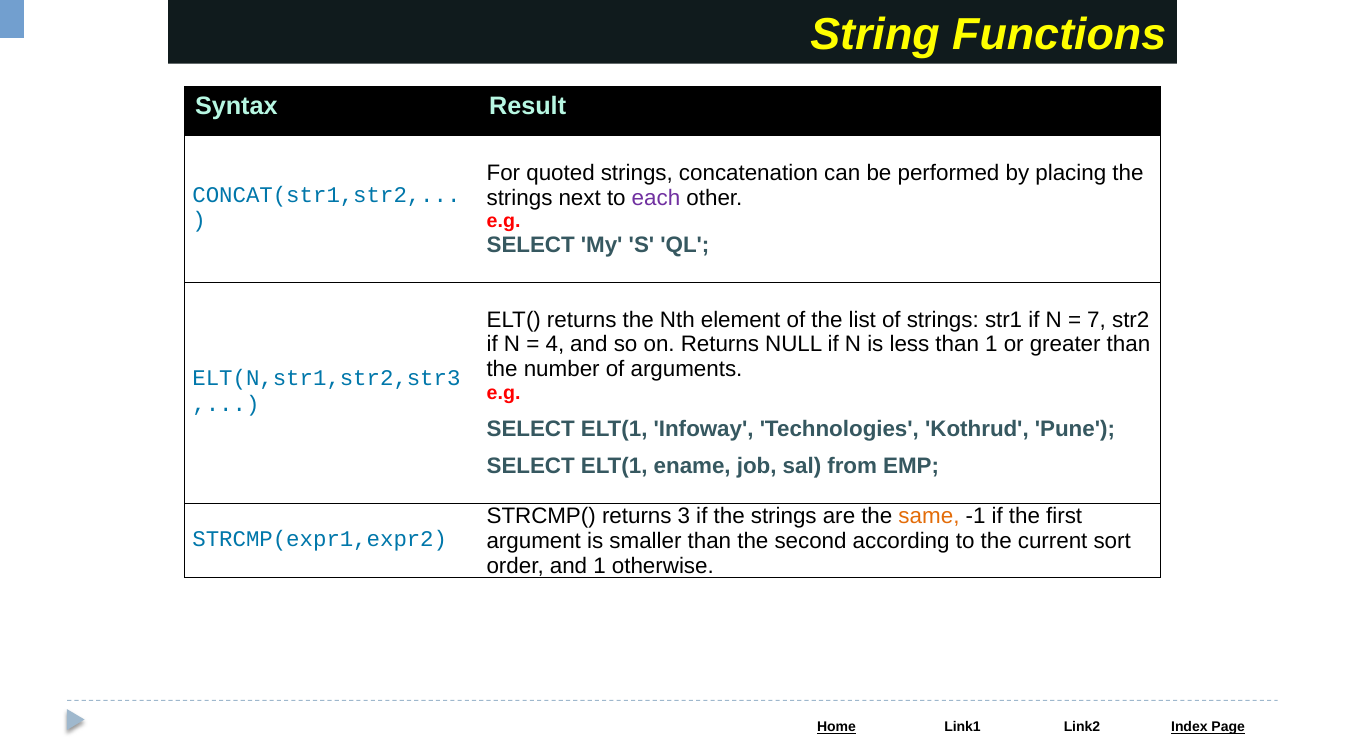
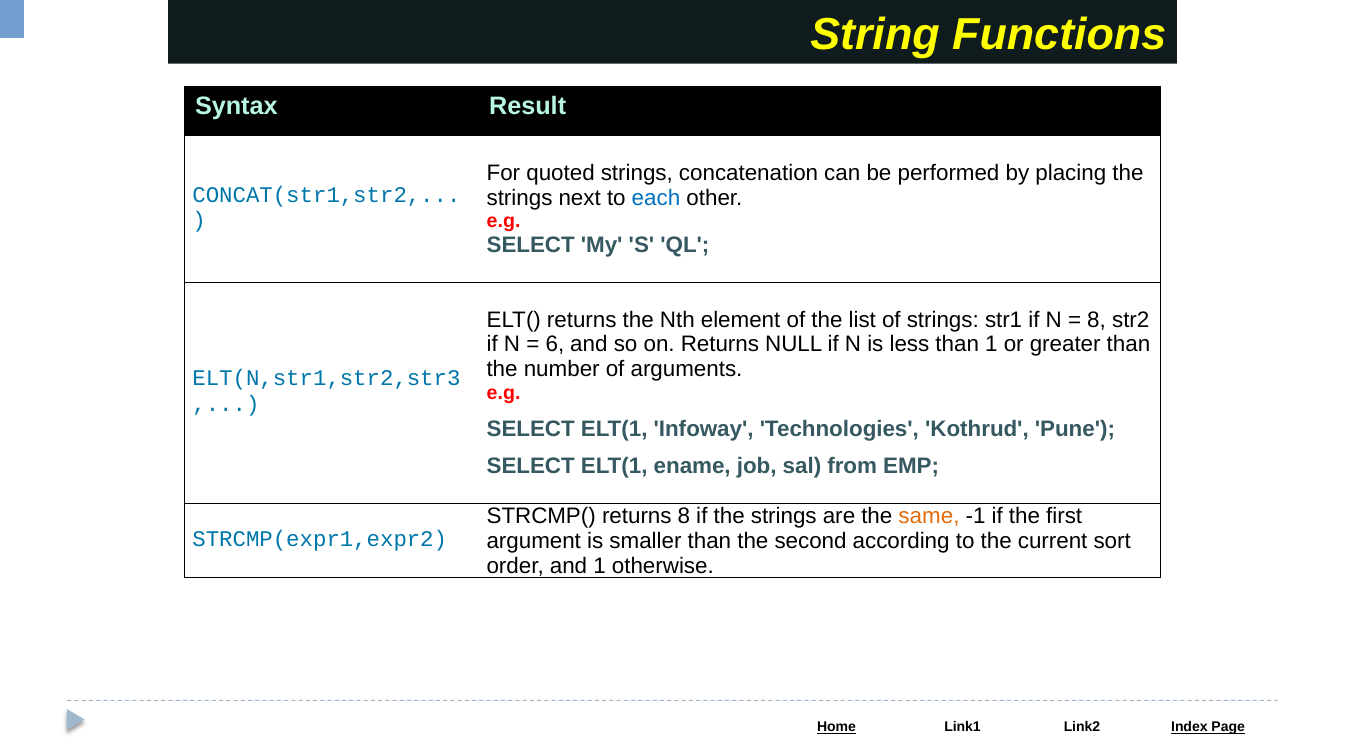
each colour: purple -> blue
7 at (1097, 320): 7 -> 8
4: 4 -> 6
returns 3: 3 -> 8
